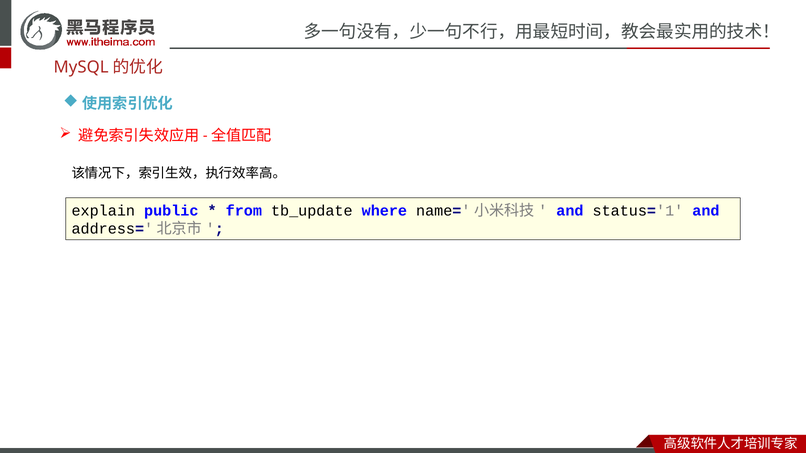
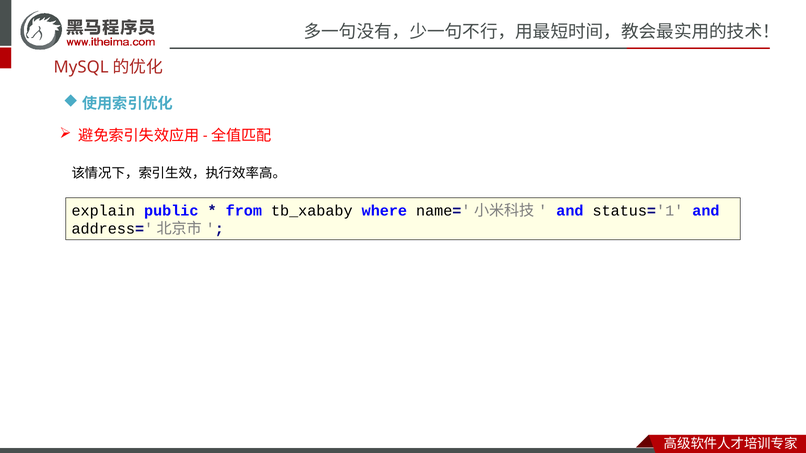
tb_update: tb_update -> tb_xababy
